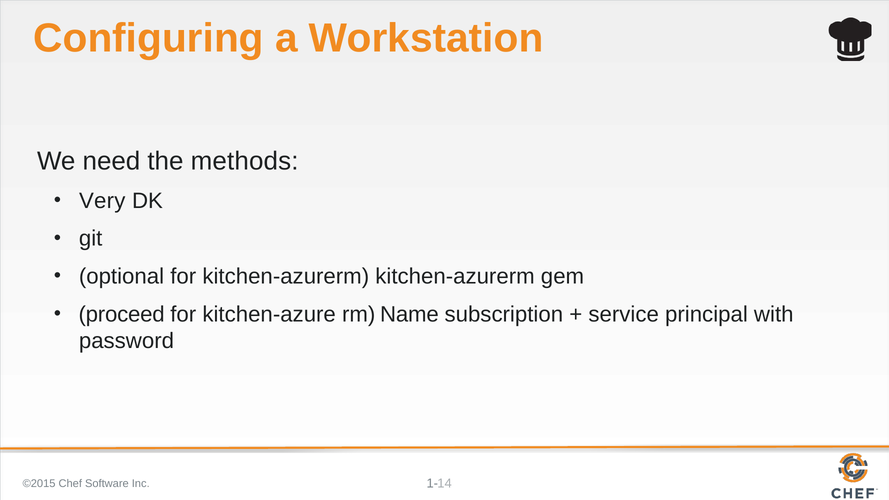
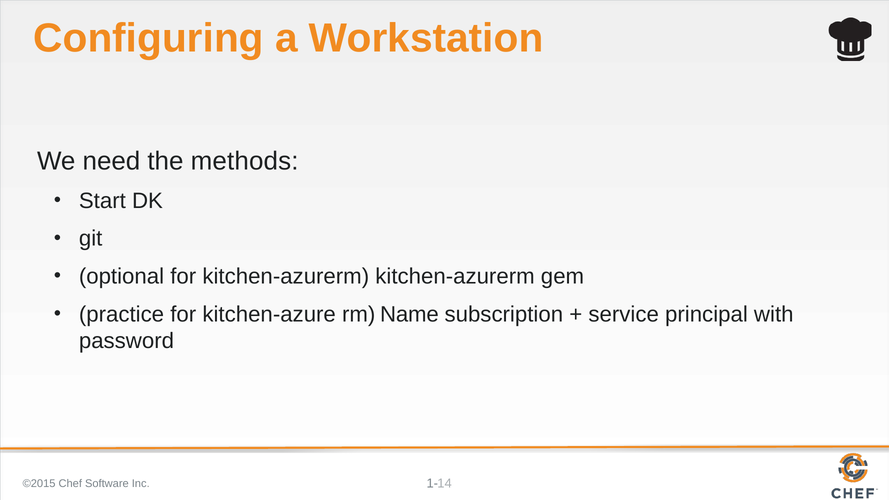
Very: Very -> Start
proceed: proceed -> practice
